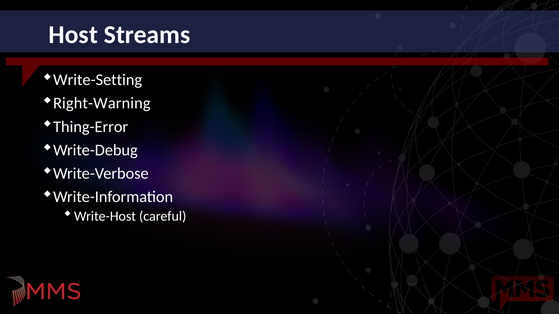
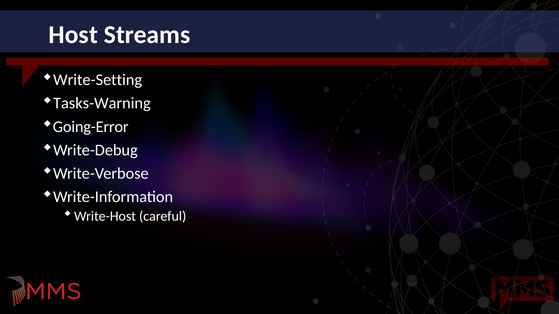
Right-Warning: Right-Warning -> Tasks-Warning
Thing-Error: Thing-Error -> Going-Error
